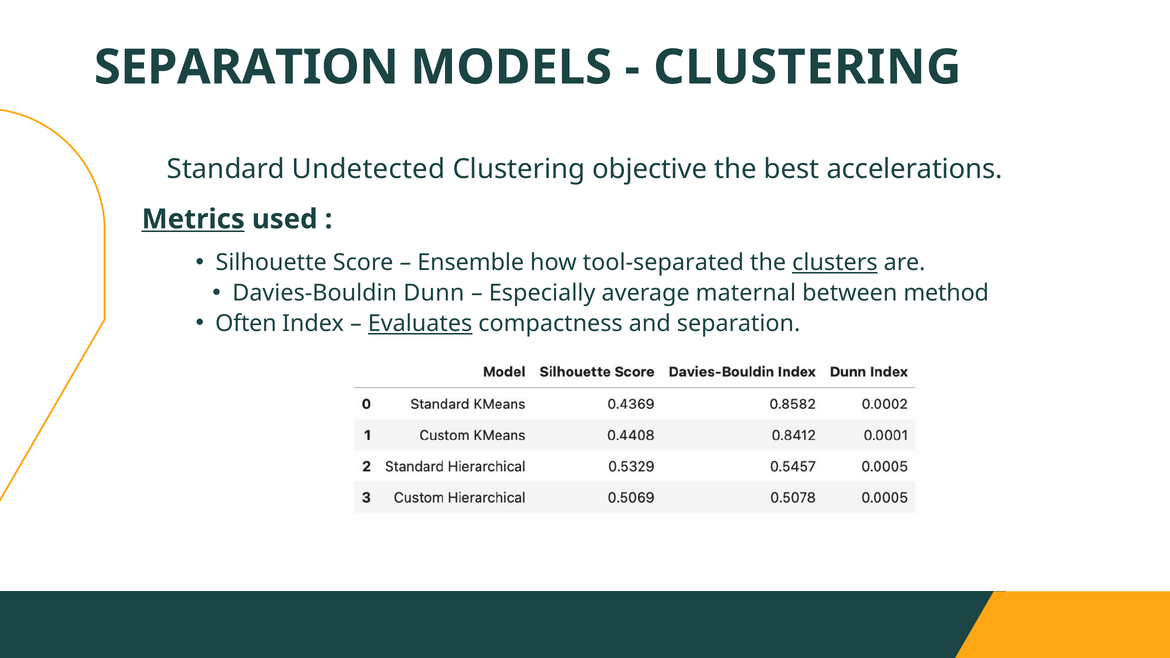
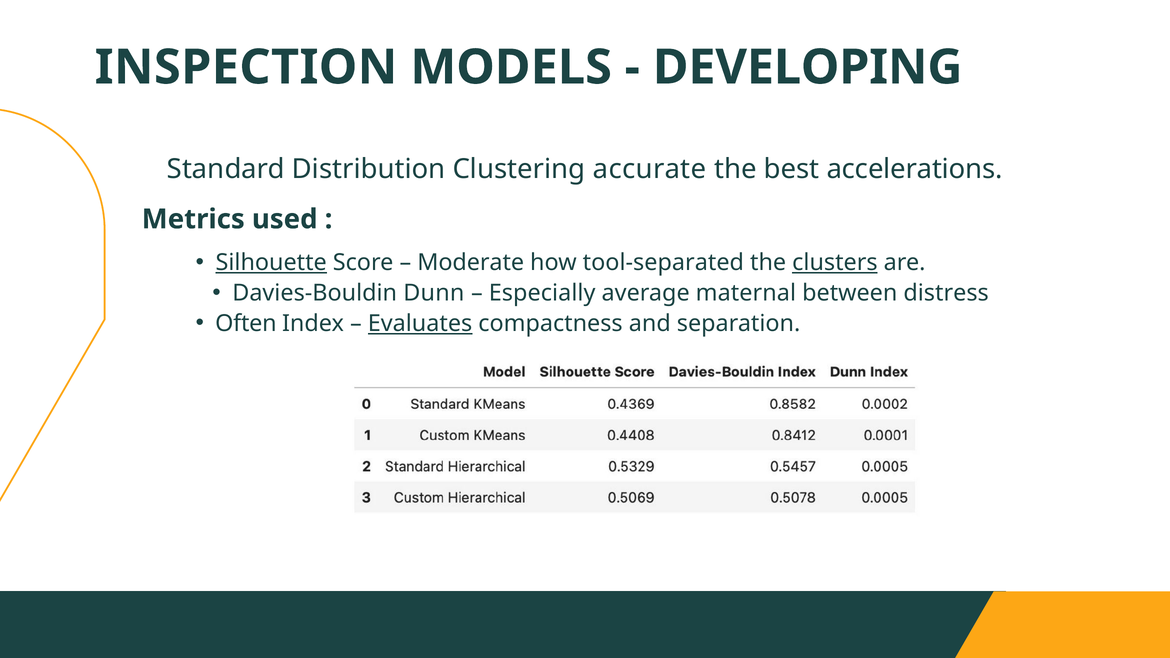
SEPARATION at (246, 67): SEPARATION -> INSPECTION
CLUSTERING at (807, 67): CLUSTERING -> DEVELOPING
Undetected: Undetected -> Distribution
objective: objective -> accurate
Metrics underline: present -> none
Silhouette underline: none -> present
Ensemble: Ensemble -> Moderate
method: method -> distress
